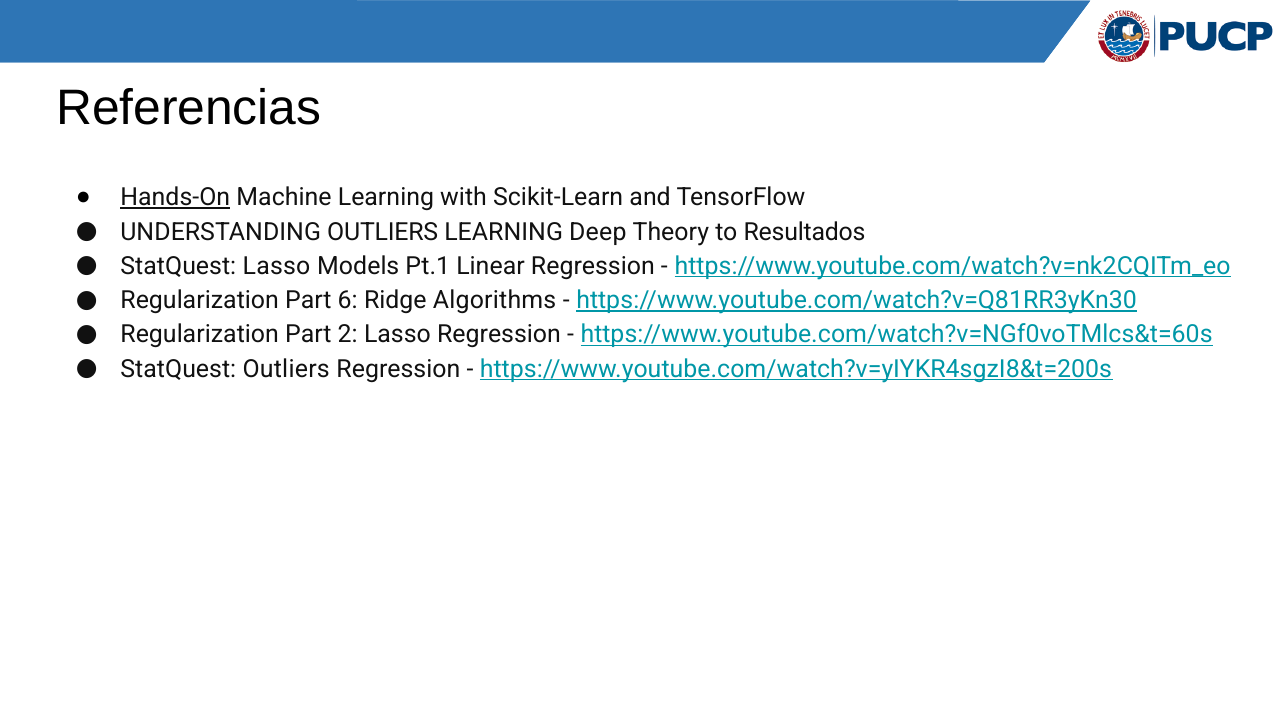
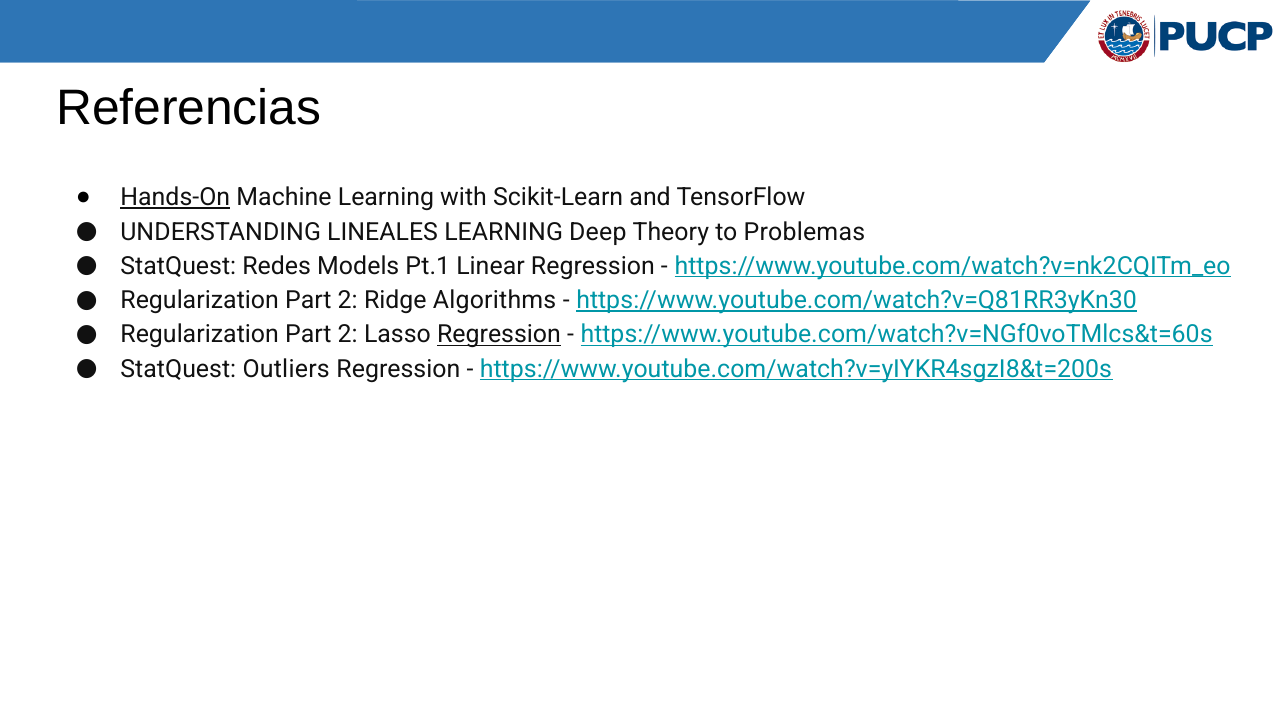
UNDERSTANDING OUTLIERS: OUTLIERS -> LINEALES
Resultados: Resultados -> Problemas
StatQuest Lasso: Lasso -> Redes
6 at (348, 300): 6 -> 2
Regression at (499, 335) underline: none -> present
